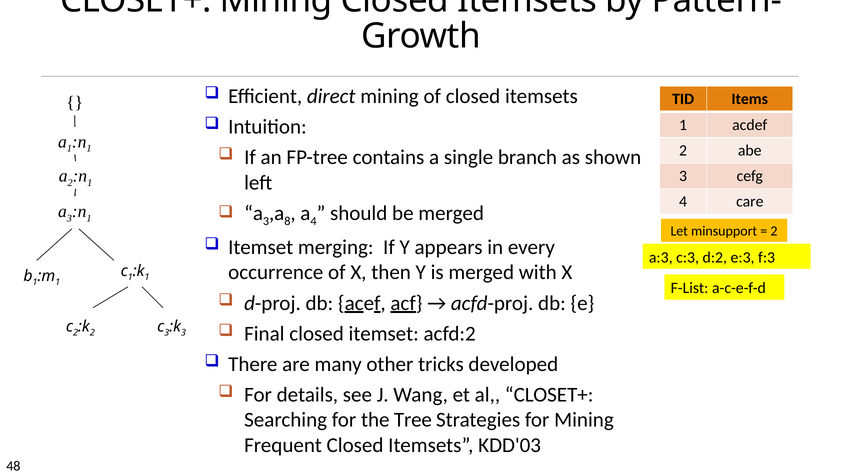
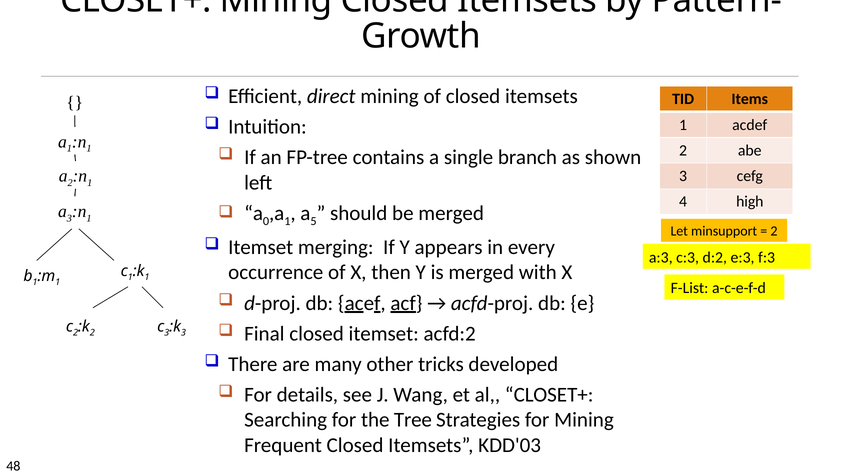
care: care -> high
3 at (266, 221): 3 -> 0
8 at (287, 221): 8 -> 1
a 4: 4 -> 5
